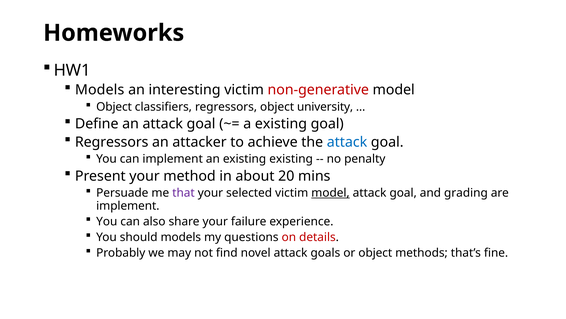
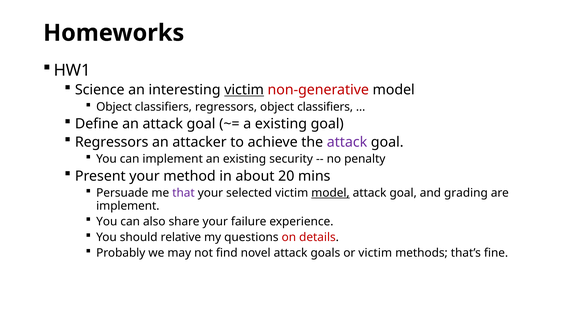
Models at (100, 90): Models -> Science
victim at (244, 90) underline: none -> present
regressors object university: university -> classifiers
attack at (347, 142) colour: blue -> purple
existing existing: existing -> security
should models: models -> relative
or object: object -> victim
